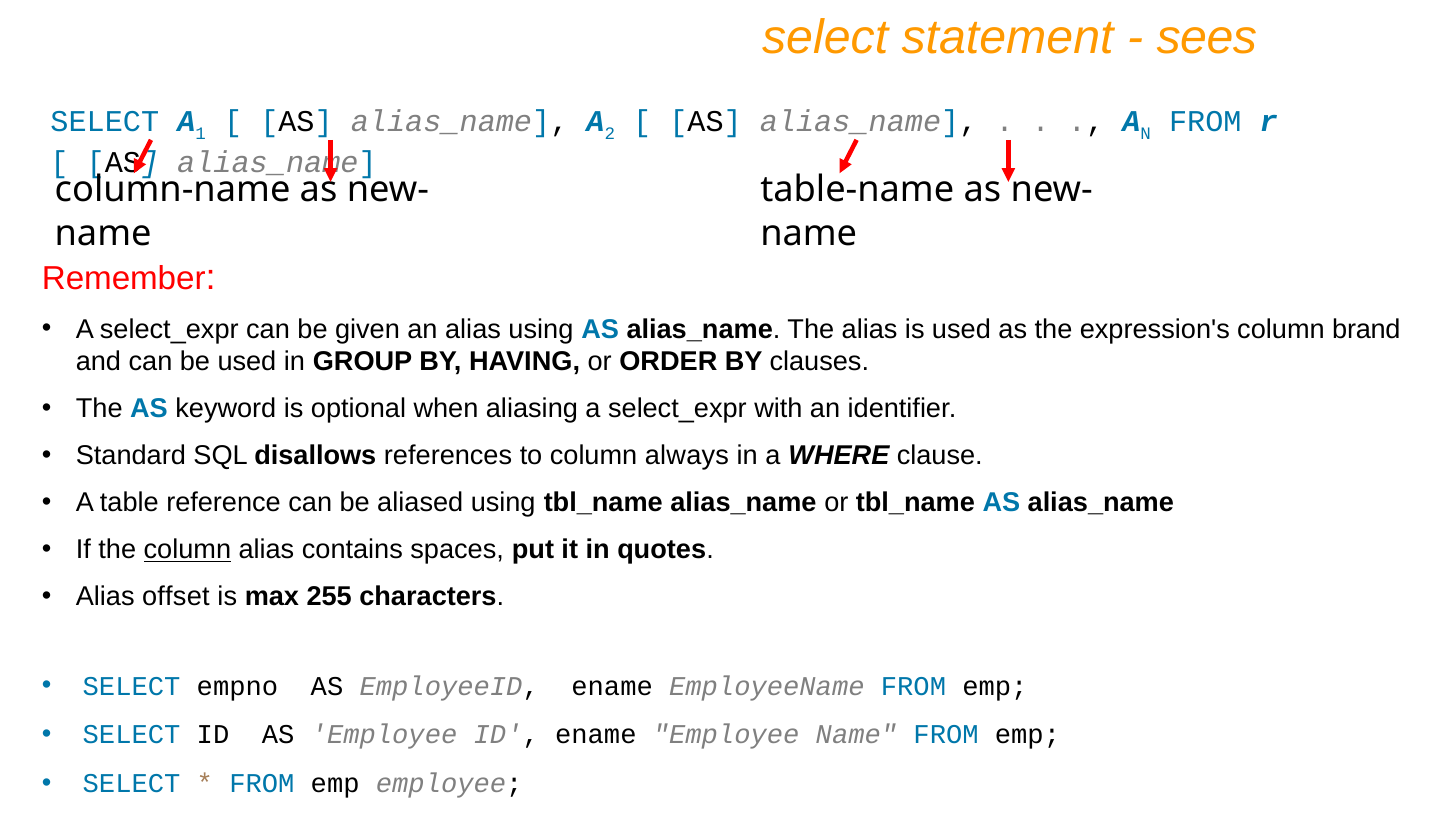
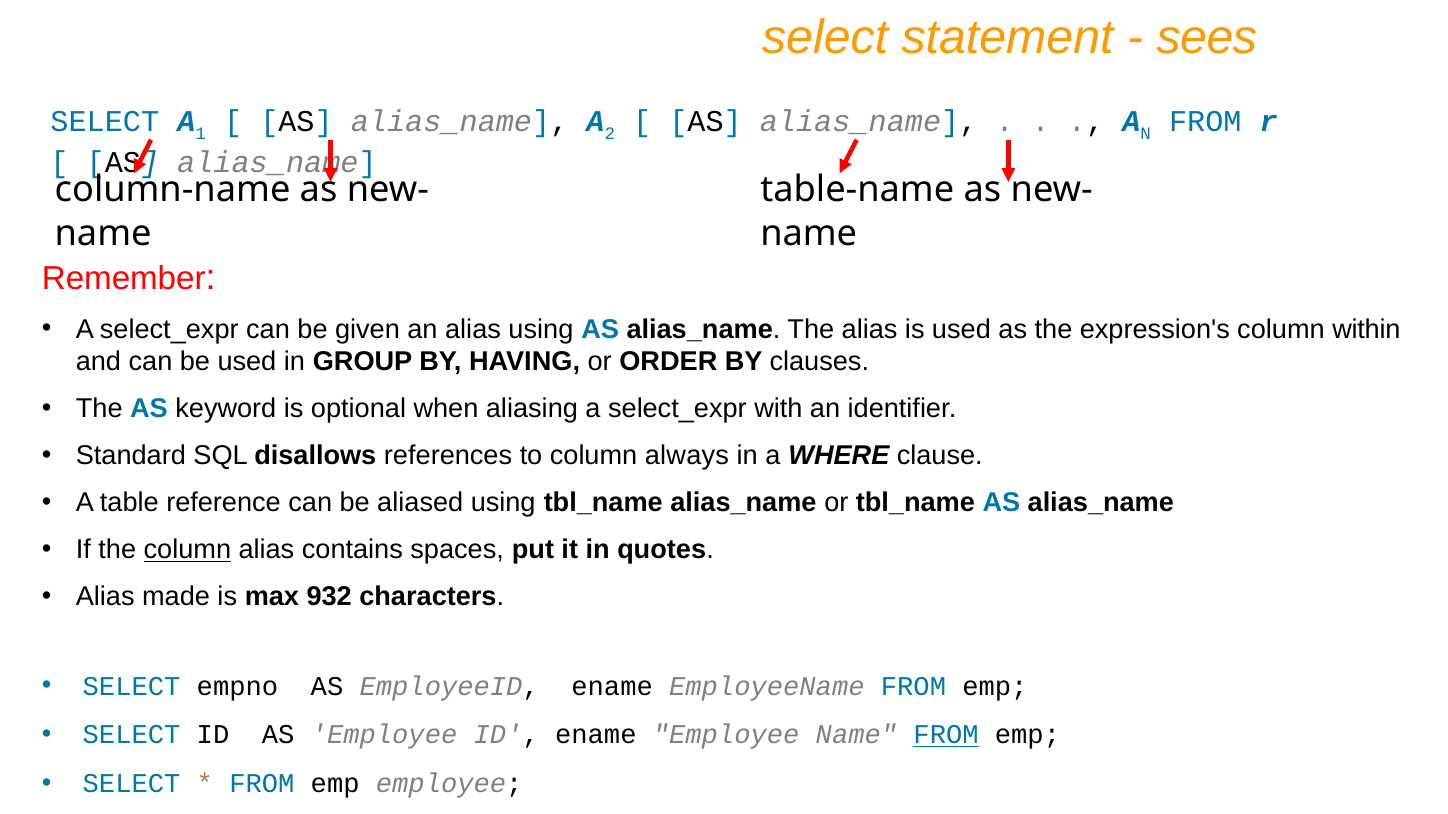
brand: brand -> within
offset: offset -> made
255: 255 -> 932
FROM at (946, 735) underline: none -> present
